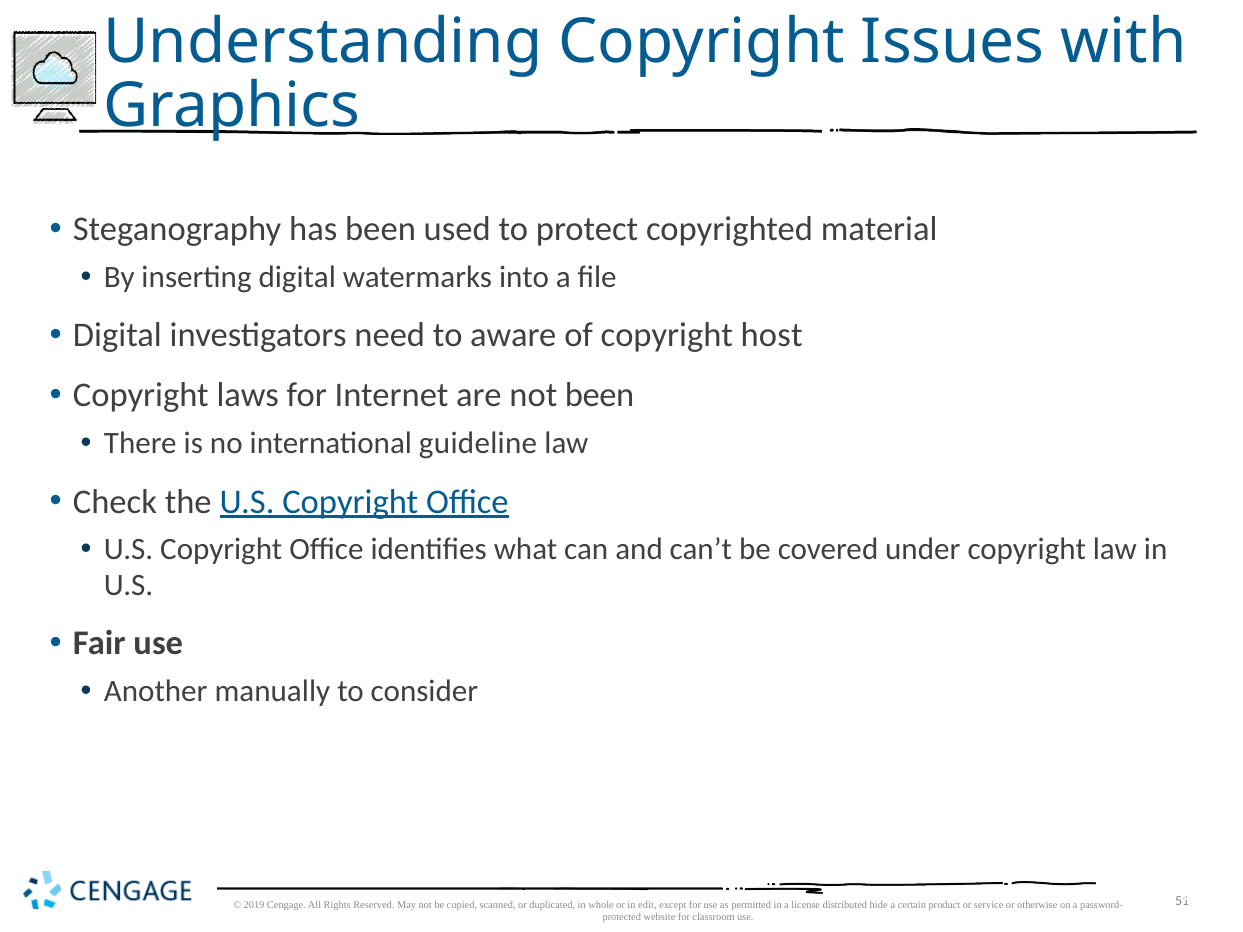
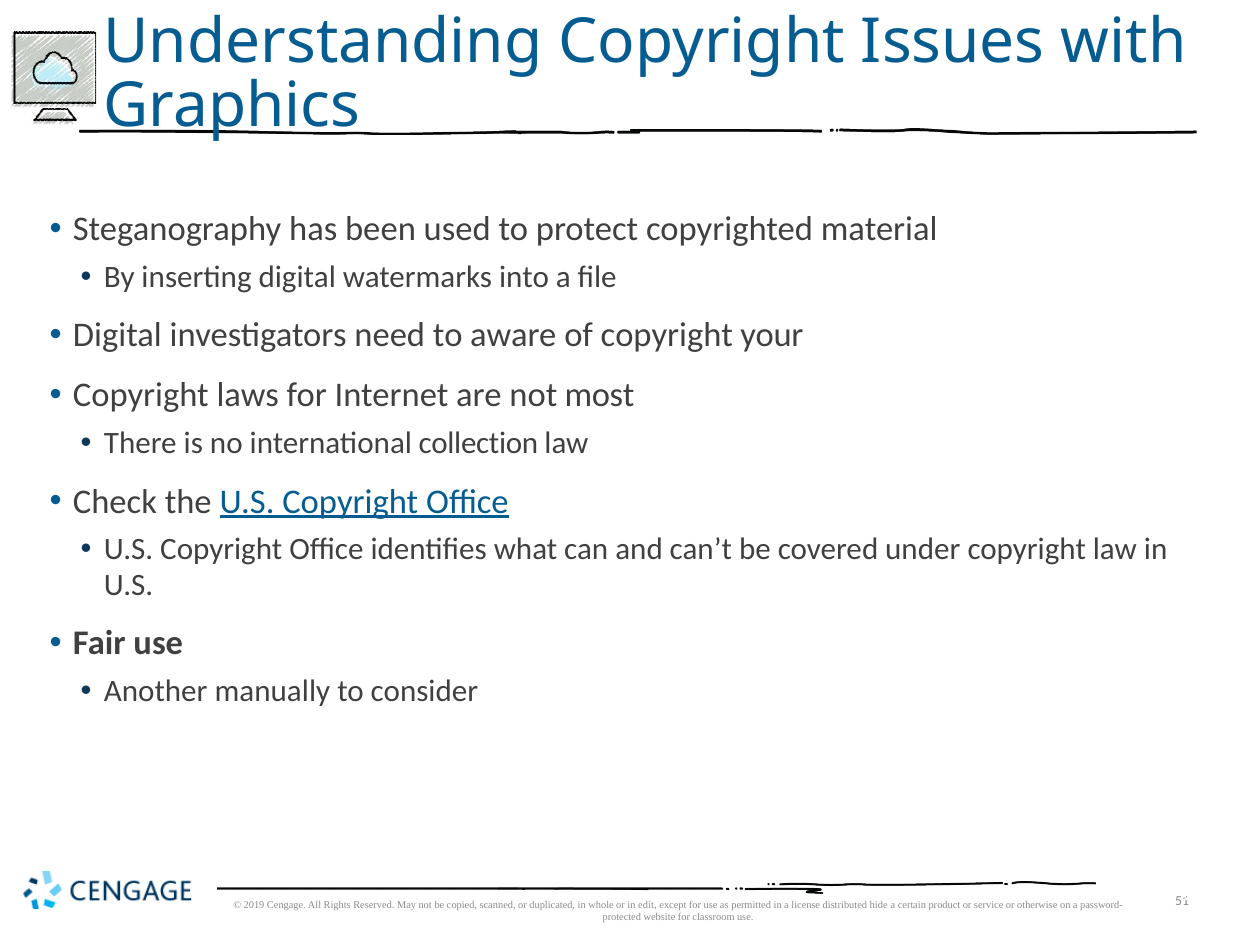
host: host -> your
not been: been -> most
guideline: guideline -> collection
